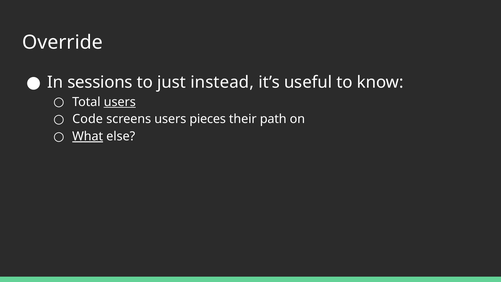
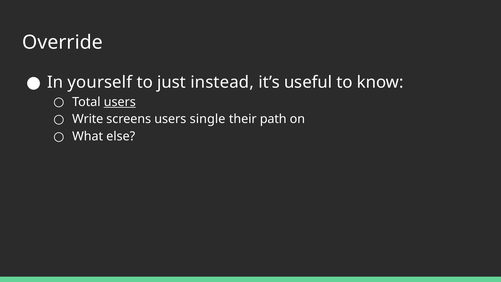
sessions: sessions -> yourself
Code: Code -> Write
pieces: pieces -> single
What underline: present -> none
